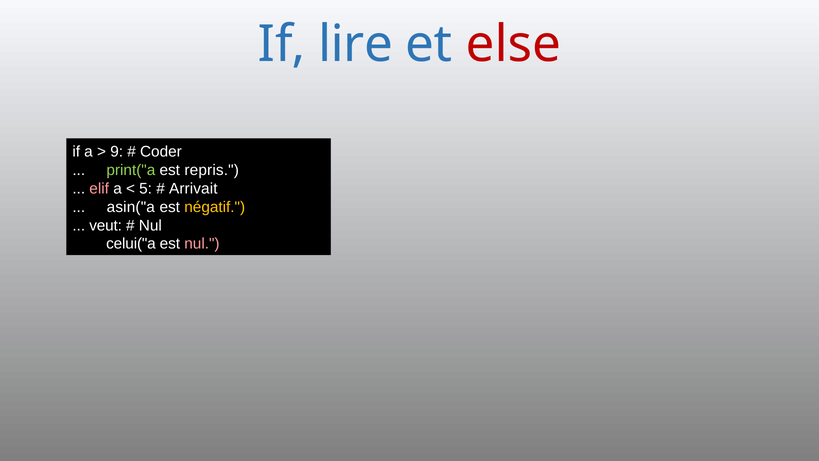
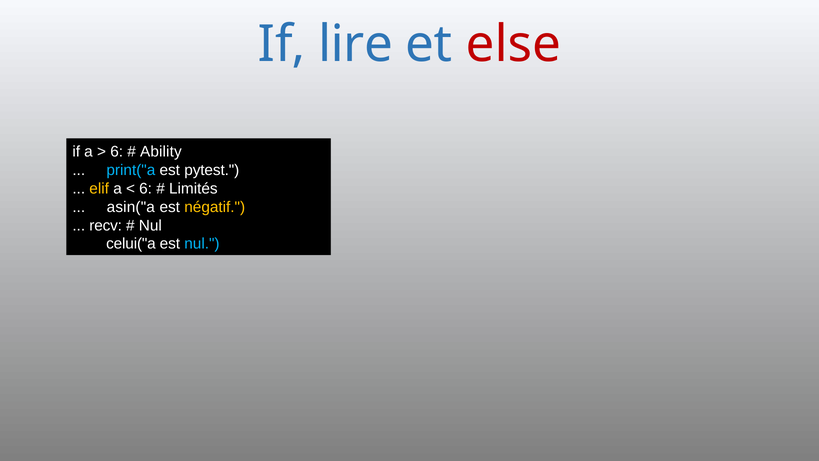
9 at (117, 152): 9 -> 6
Coder: Coder -> Ability
print("a colour: light green -> light blue
repris: repris -> pytest
elif colour: pink -> yellow
5 at (146, 188): 5 -> 6
Arrivait: Arrivait -> Limités
veut: veut -> recv
nul at (202, 244) colour: pink -> light blue
